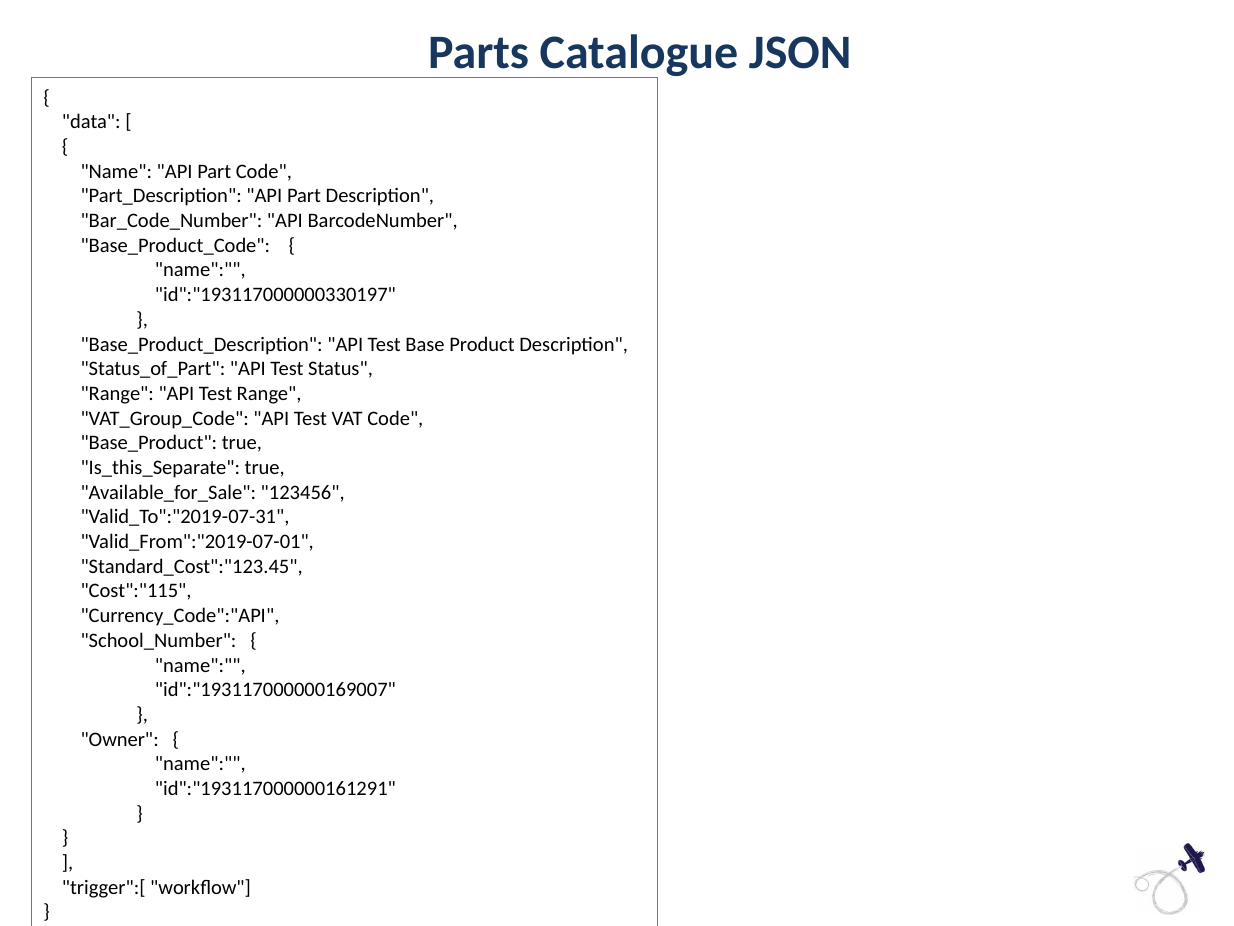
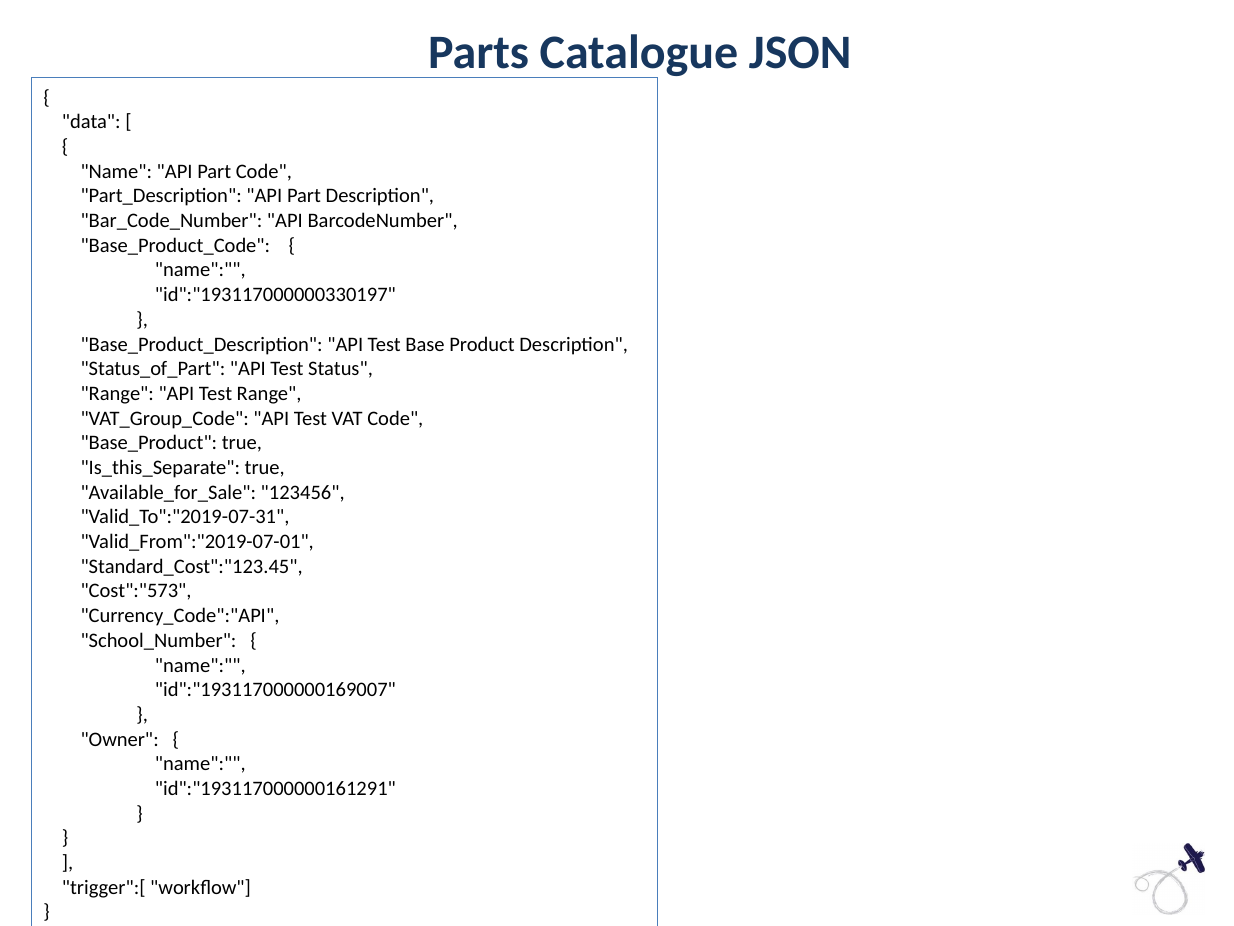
Cost":"115: Cost":"115 -> Cost":"573
